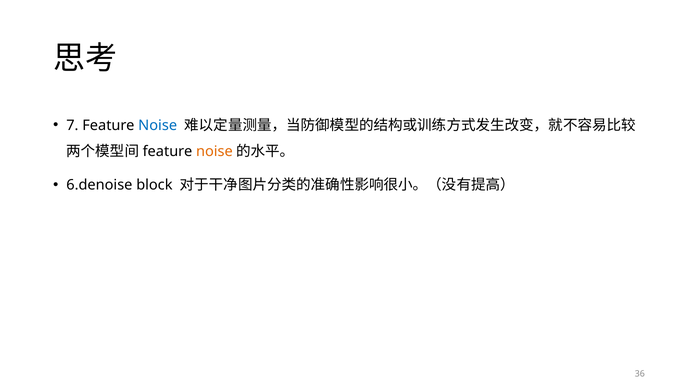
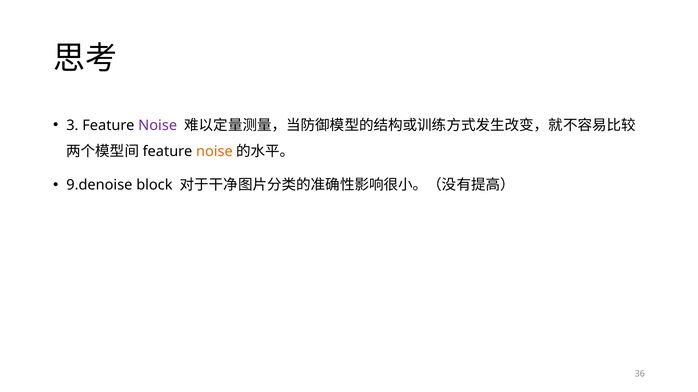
7: 7 -> 3
Noise at (158, 126) colour: blue -> purple
6.denoise: 6.denoise -> 9.denoise
